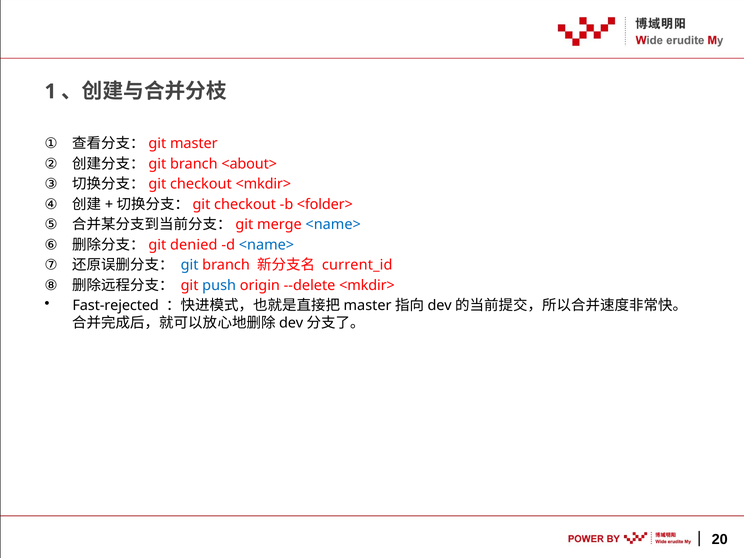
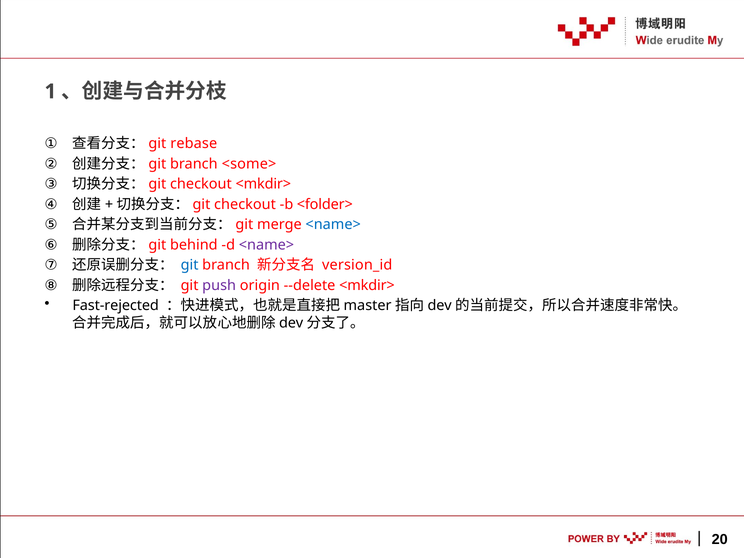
master: master -> rebase
<about>: <about> -> <some>
denied: denied -> behind
<name> at (266, 245) colour: blue -> purple
current_id: current_id -> version_id
push colour: blue -> purple
